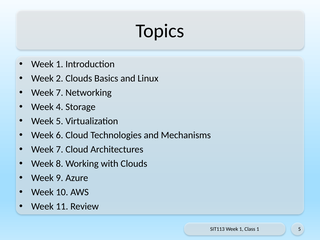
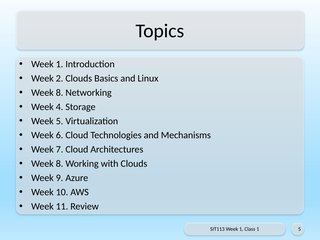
7 at (60, 93): 7 -> 8
